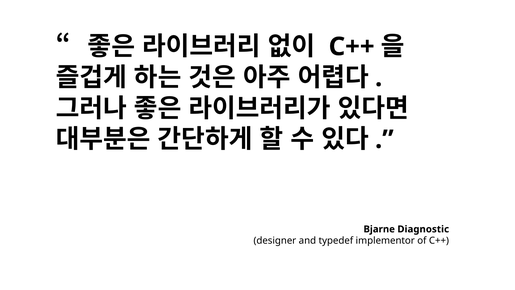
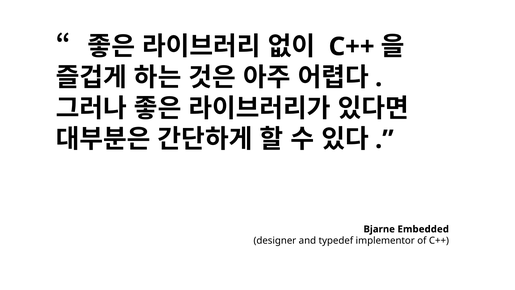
Diagnostic: Diagnostic -> Embedded
